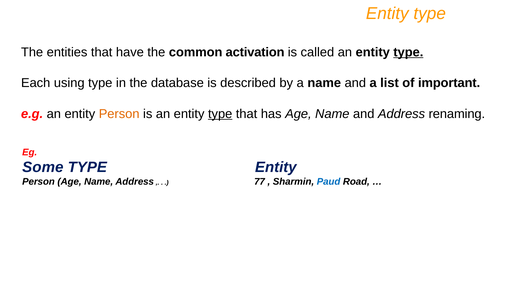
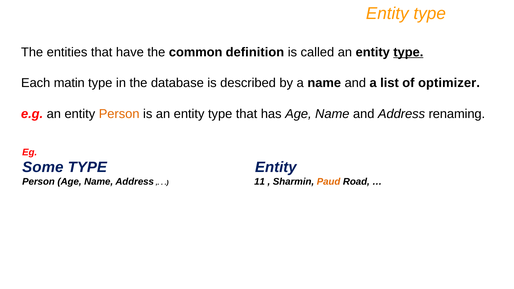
activation: activation -> definition
using: using -> matin
important: important -> optimizer
type at (220, 114) underline: present -> none
77: 77 -> 11
Paud colour: blue -> orange
